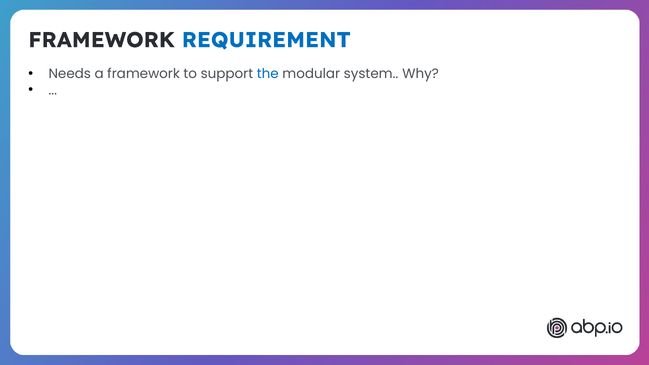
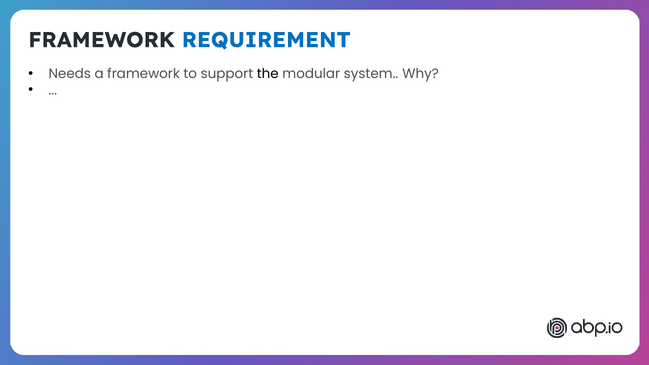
the colour: blue -> black
